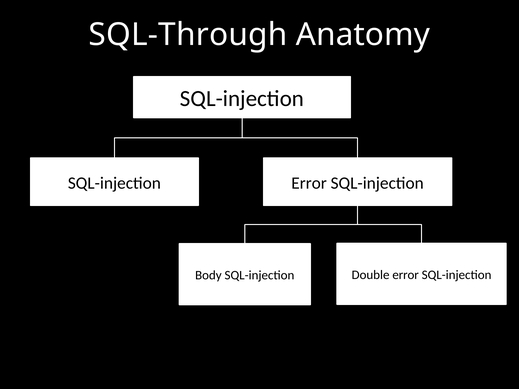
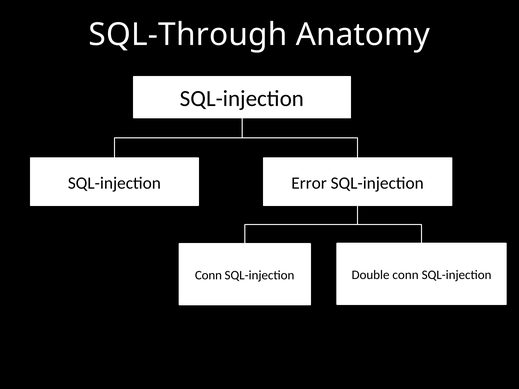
Body at (208, 275): Body -> Conn
Double error: error -> conn
